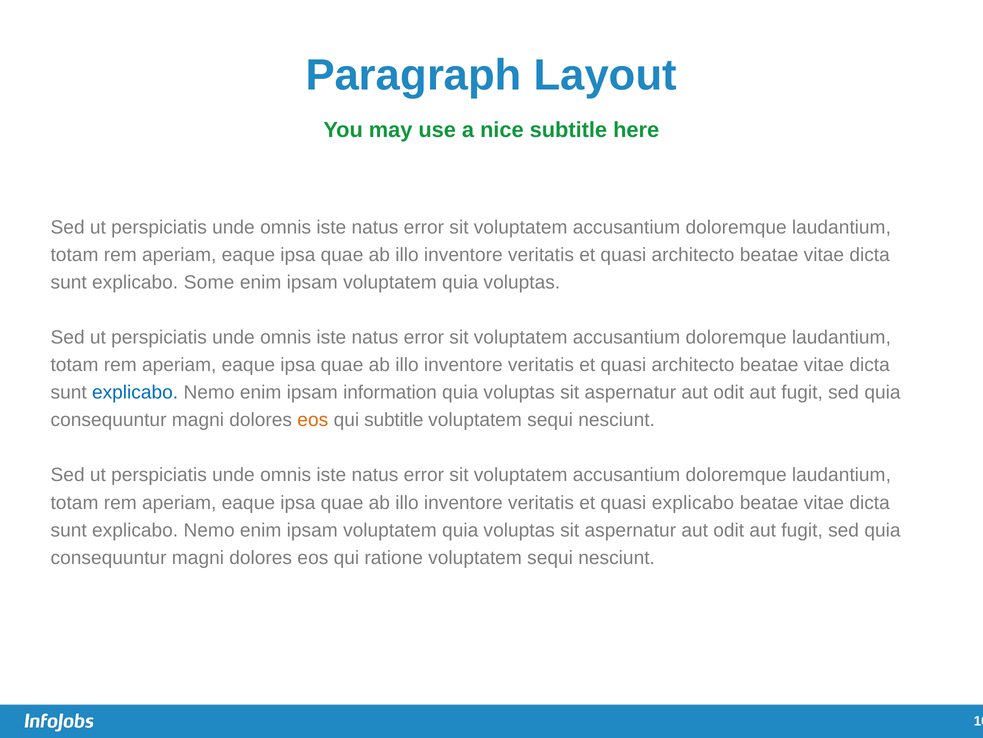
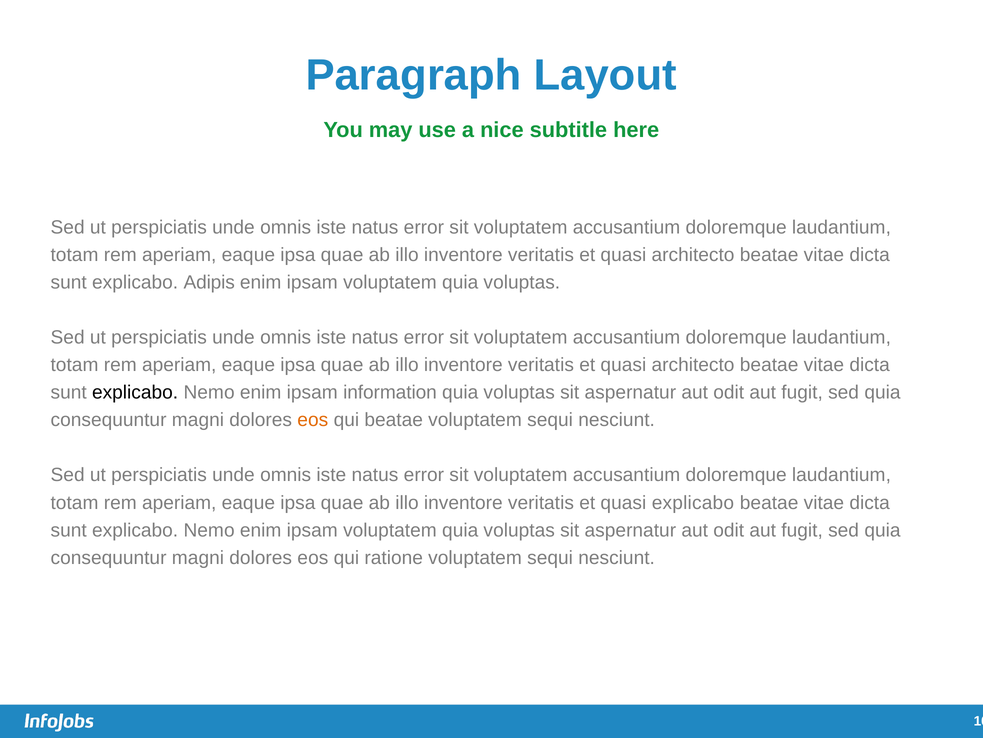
Some: Some -> Adipis
explicabo at (135, 392) colour: blue -> black
qui subtitle: subtitle -> beatae
